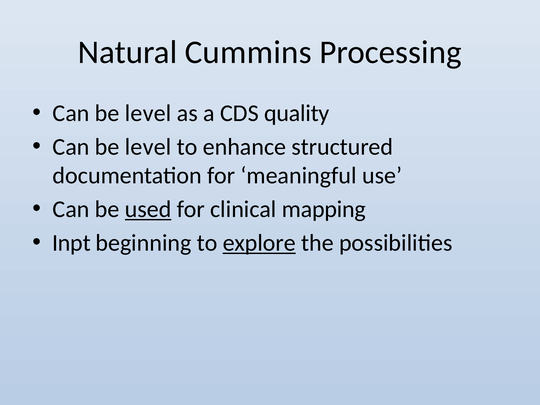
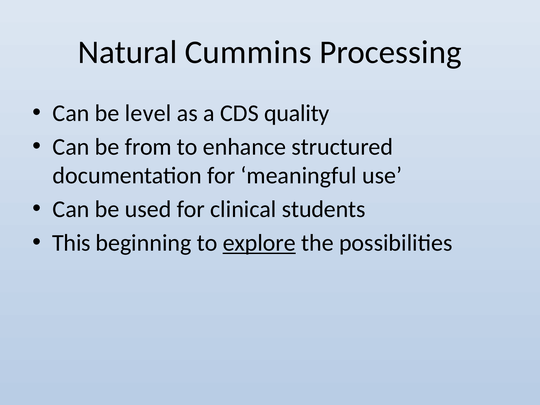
level at (148, 147): level -> from
used underline: present -> none
mapping: mapping -> students
Inpt: Inpt -> This
